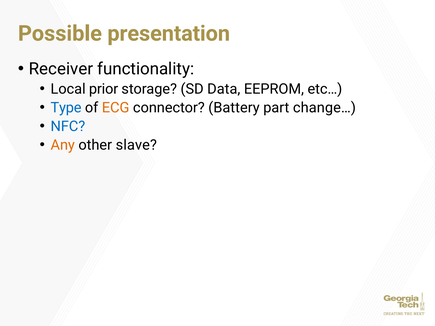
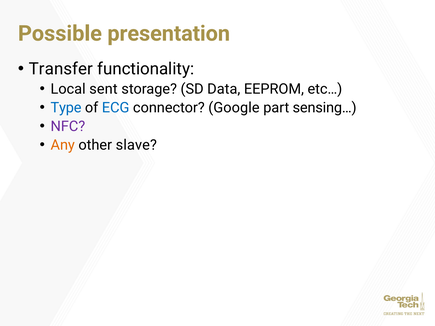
Receiver: Receiver -> Transfer
prior: prior -> sent
ECG colour: orange -> blue
Battery: Battery -> Google
change…: change… -> sensing…
NFC colour: blue -> purple
